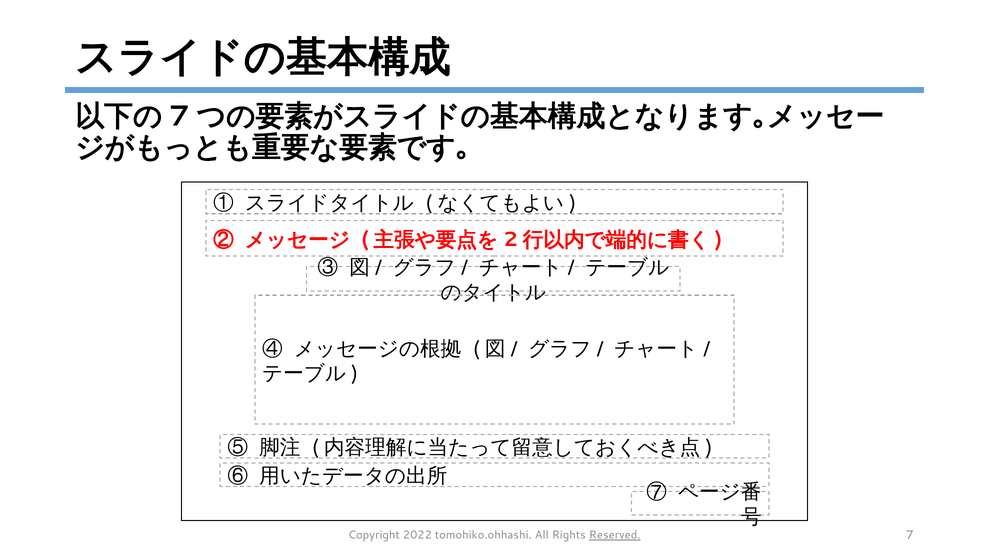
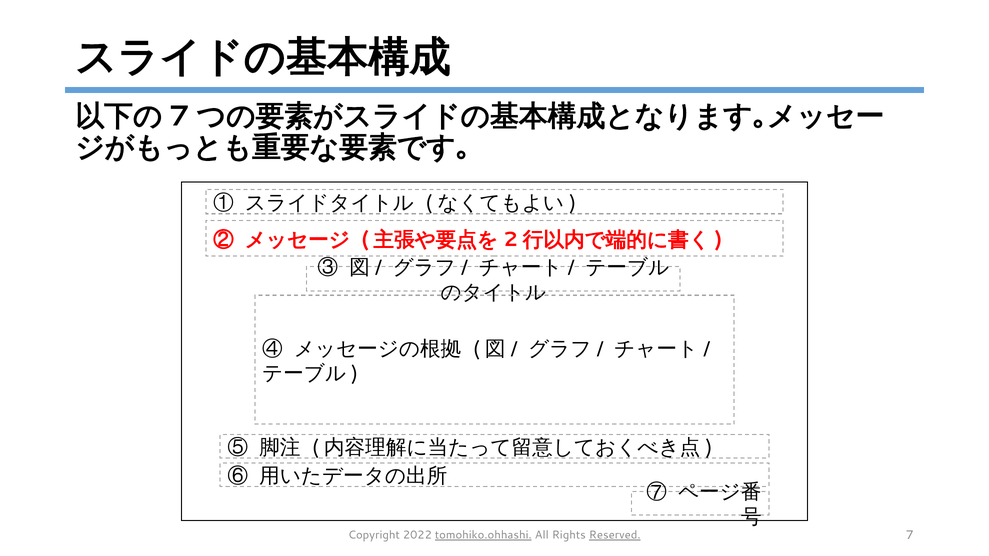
tomohiko.ohhashi underline: none -> present
